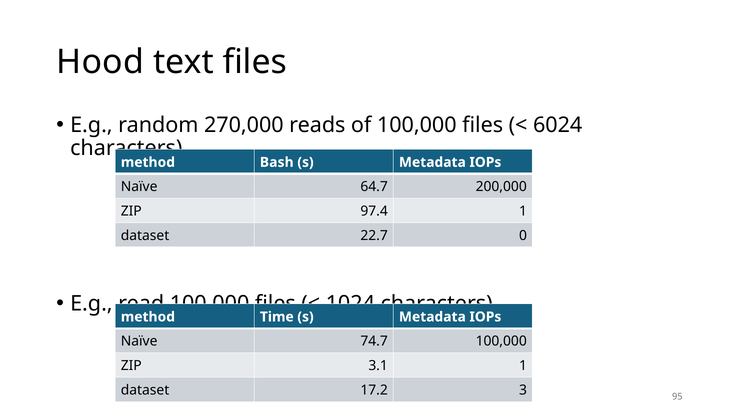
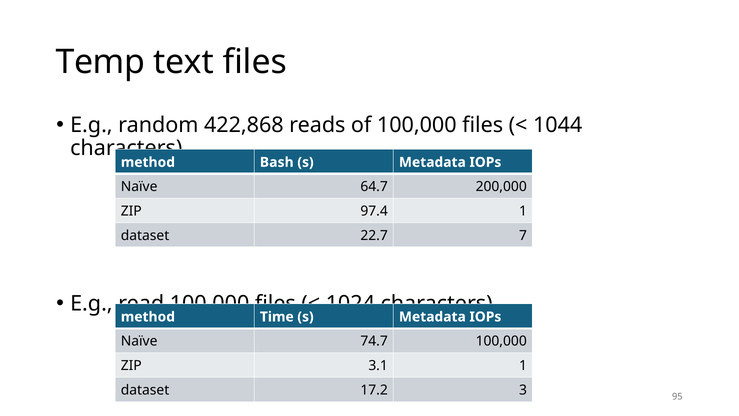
Hood: Hood -> Temp
270,000: 270,000 -> 422,868
6024: 6024 -> 1044
0: 0 -> 7
